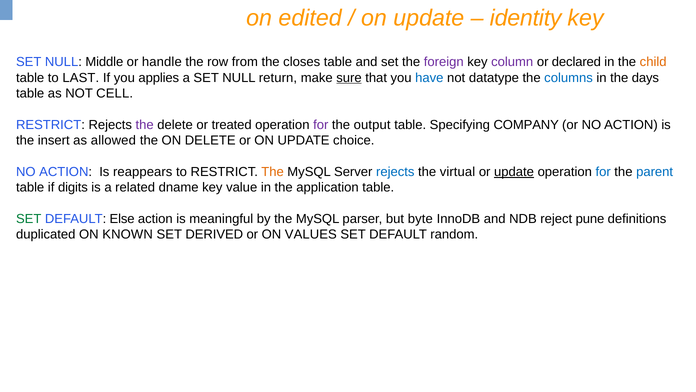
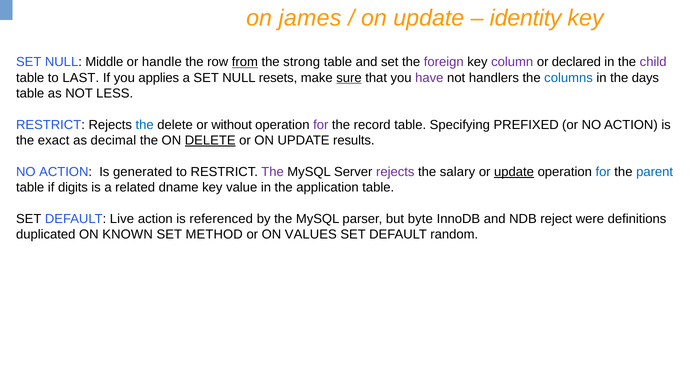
edited: edited -> james
from underline: none -> present
closes: closes -> strong
child colour: orange -> purple
return: return -> resets
have colour: blue -> purple
datatype: datatype -> handlers
CELL: CELL -> LESS
the at (145, 125) colour: purple -> blue
treated: treated -> without
output: output -> record
COMPANY: COMPANY -> PREFIXED
insert: insert -> exact
allowed: allowed -> decimal
DELETE at (210, 140) underline: none -> present
choice: choice -> results
reappears: reappears -> generated
The at (273, 172) colour: orange -> purple
rejects at (395, 172) colour: blue -> purple
virtual: virtual -> salary
SET at (29, 219) colour: green -> black
Else: Else -> Live
meaningful: meaningful -> referenced
pune: pune -> were
DERIVED: DERIVED -> METHOD
